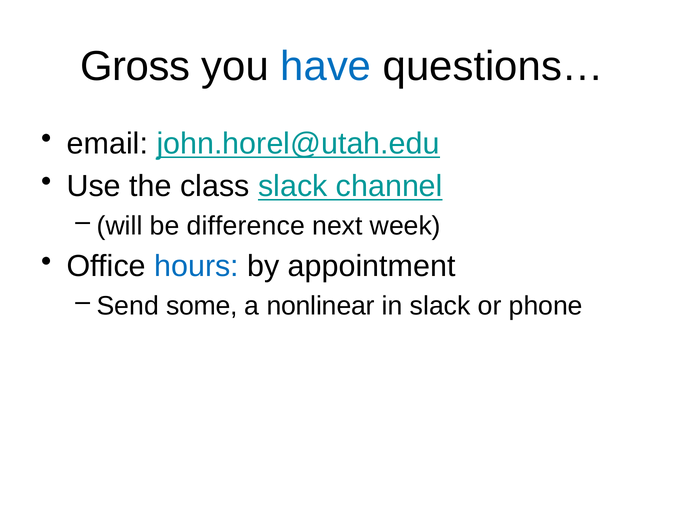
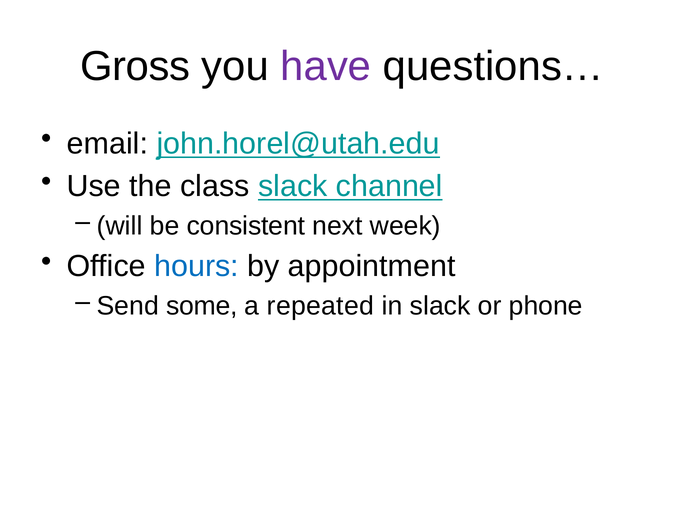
have colour: blue -> purple
difference: difference -> consistent
nonlinear: nonlinear -> repeated
